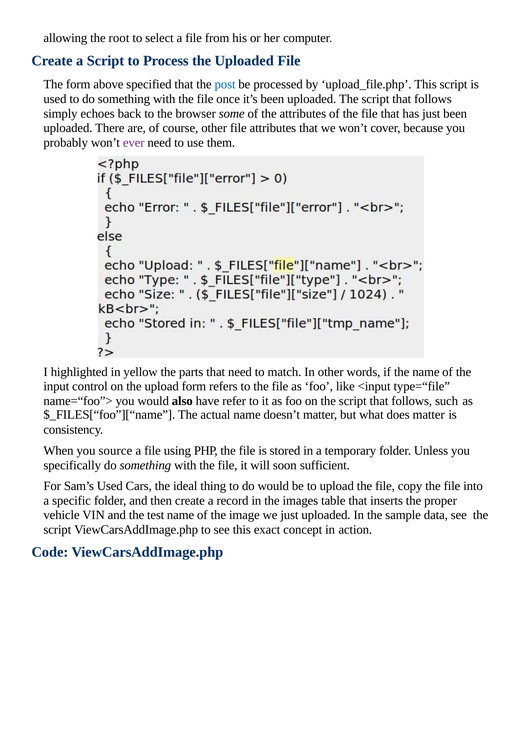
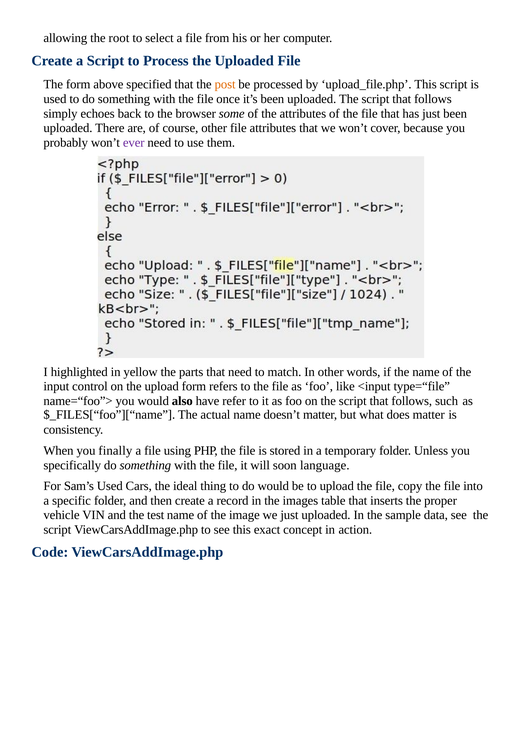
post colour: blue -> orange
source: source -> finally
sufficient: sufficient -> language
